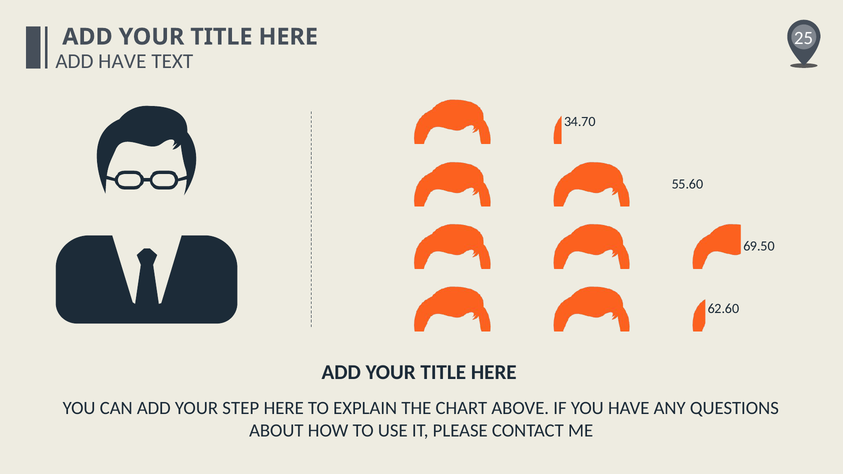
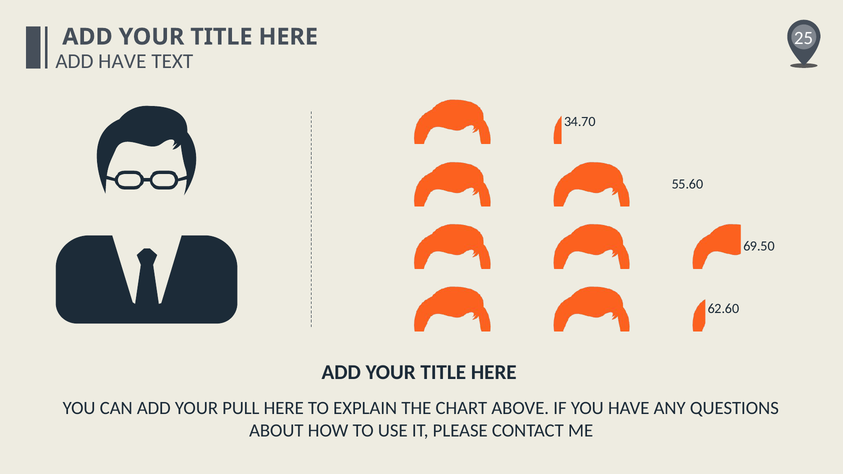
STEP: STEP -> PULL
